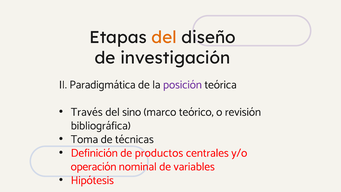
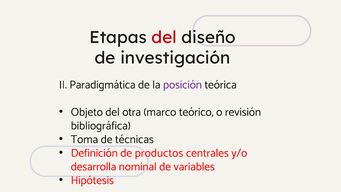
del at (164, 38) colour: orange -> red
Través: Través -> Objeto
sino: sino -> otra
operación: operación -> desarrolla
